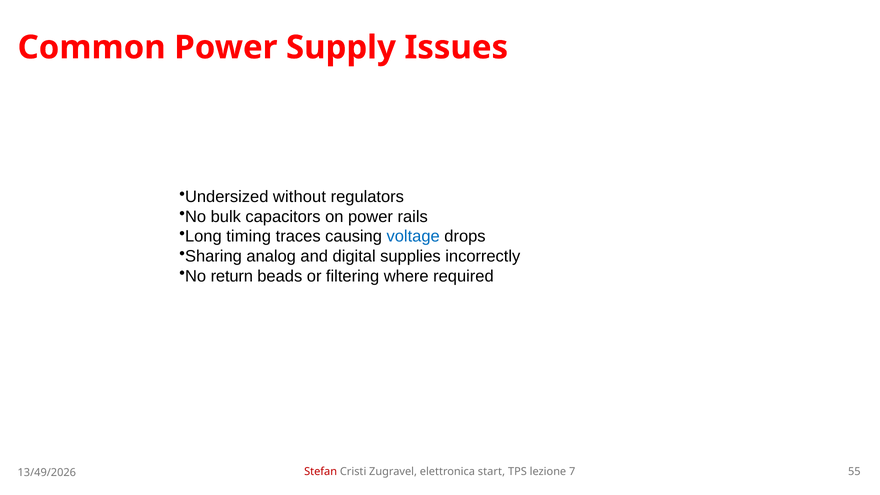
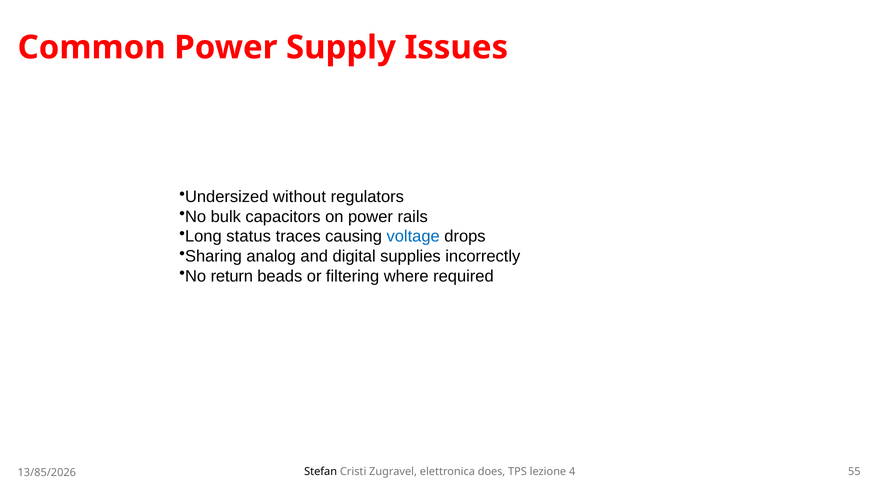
timing: timing -> status
Stefan colour: red -> black
start: start -> does
7: 7 -> 4
13/49/2026: 13/49/2026 -> 13/85/2026
